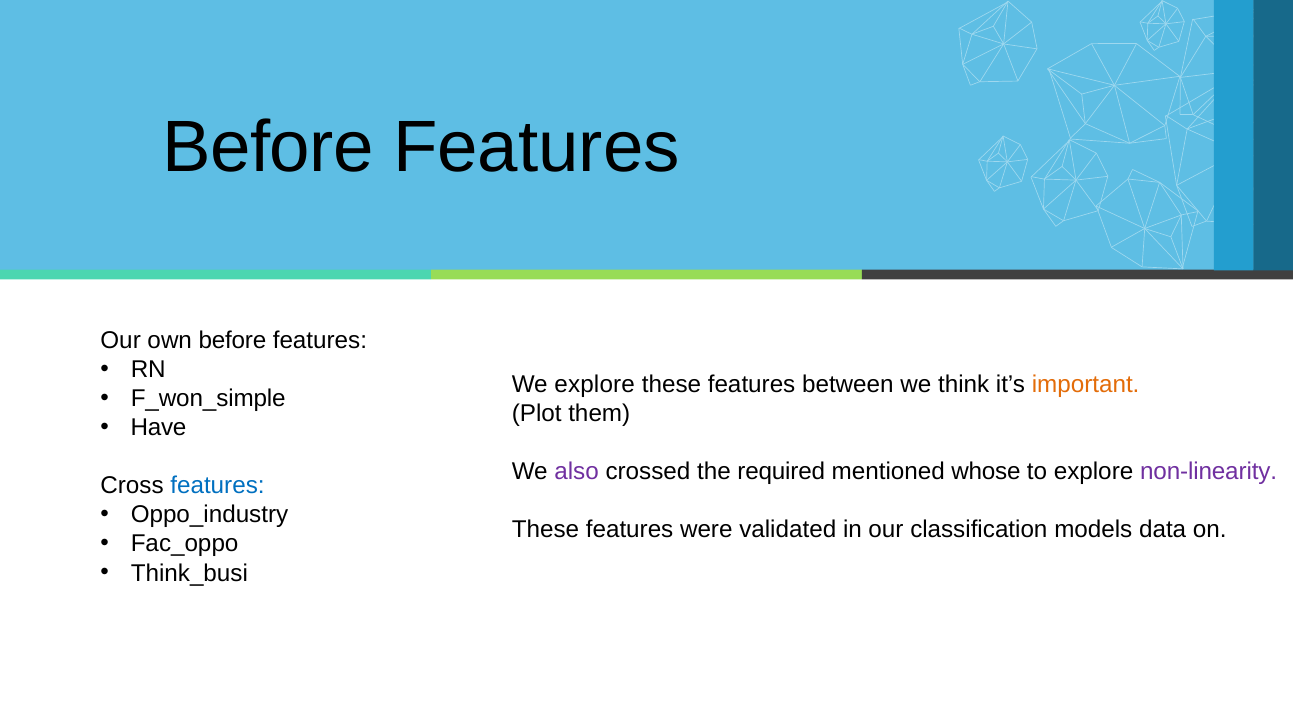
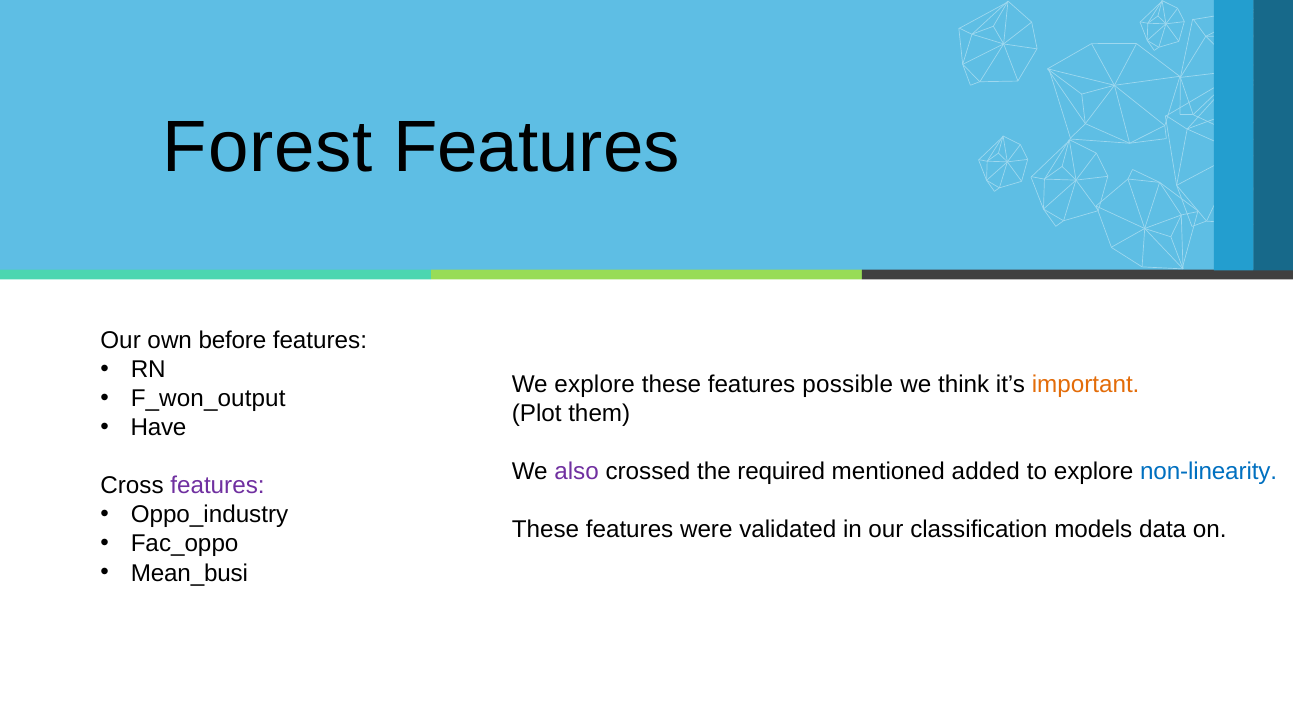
Before at (268, 147): Before -> Forest
between: between -> possible
F_won_simple: F_won_simple -> F_won_output
whose: whose -> added
non-linearity colour: purple -> blue
features at (217, 486) colour: blue -> purple
Think_busi: Think_busi -> Mean_busi
